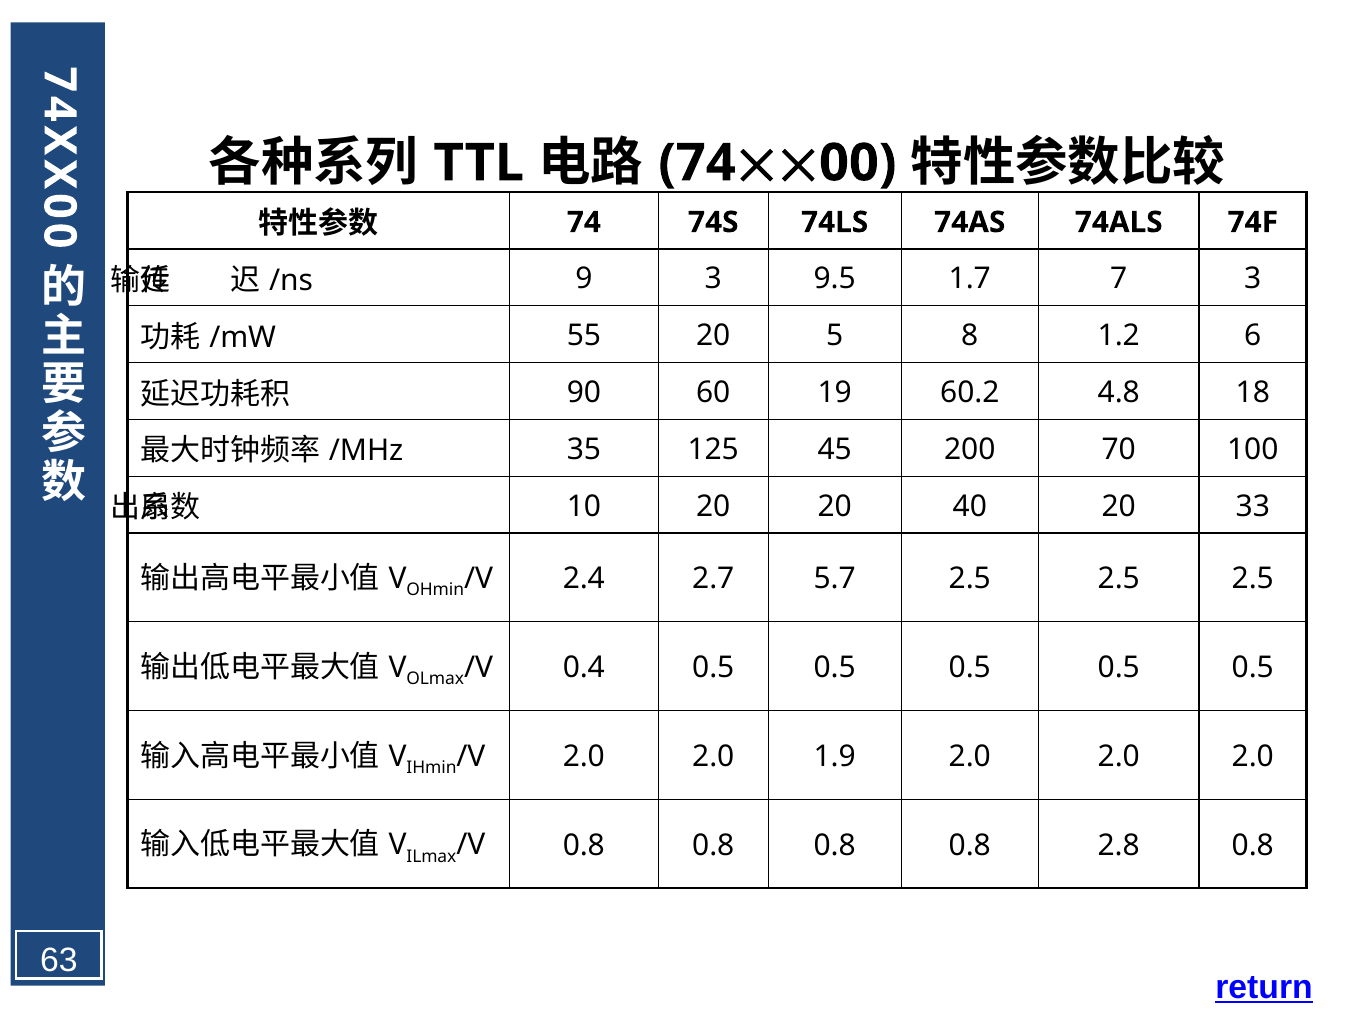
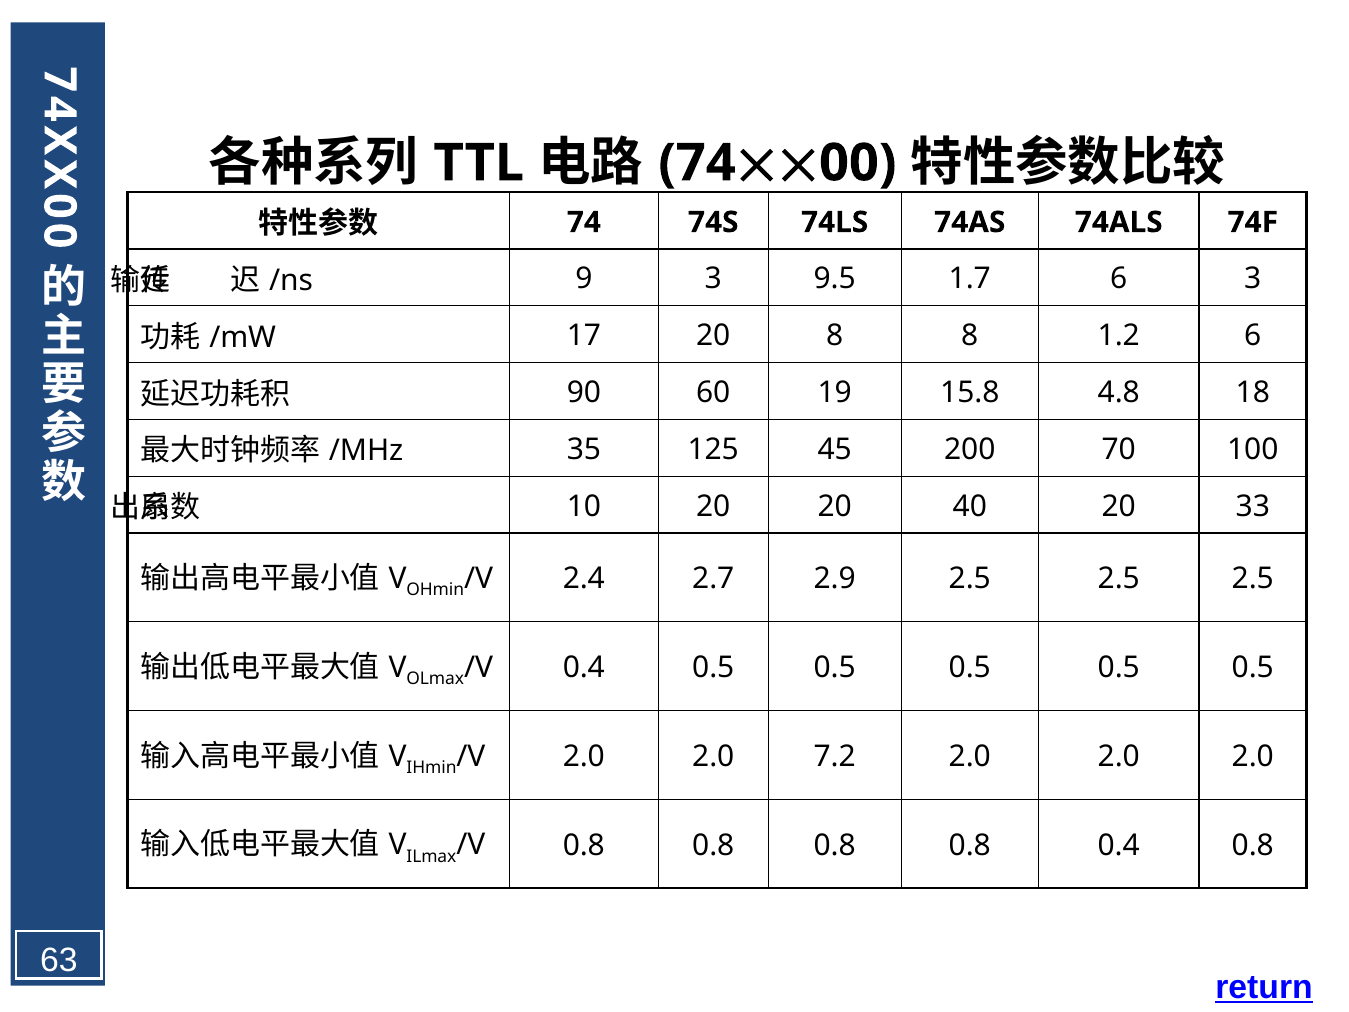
1.7 7: 7 -> 6
55: 55 -> 17
20 5: 5 -> 8
60.2: 60.2 -> 15.8
5.7: 5.7 -> 2.9
1.9: 1.9 -> 7.2
0.8 2.8: 2.8 -> 0.4
